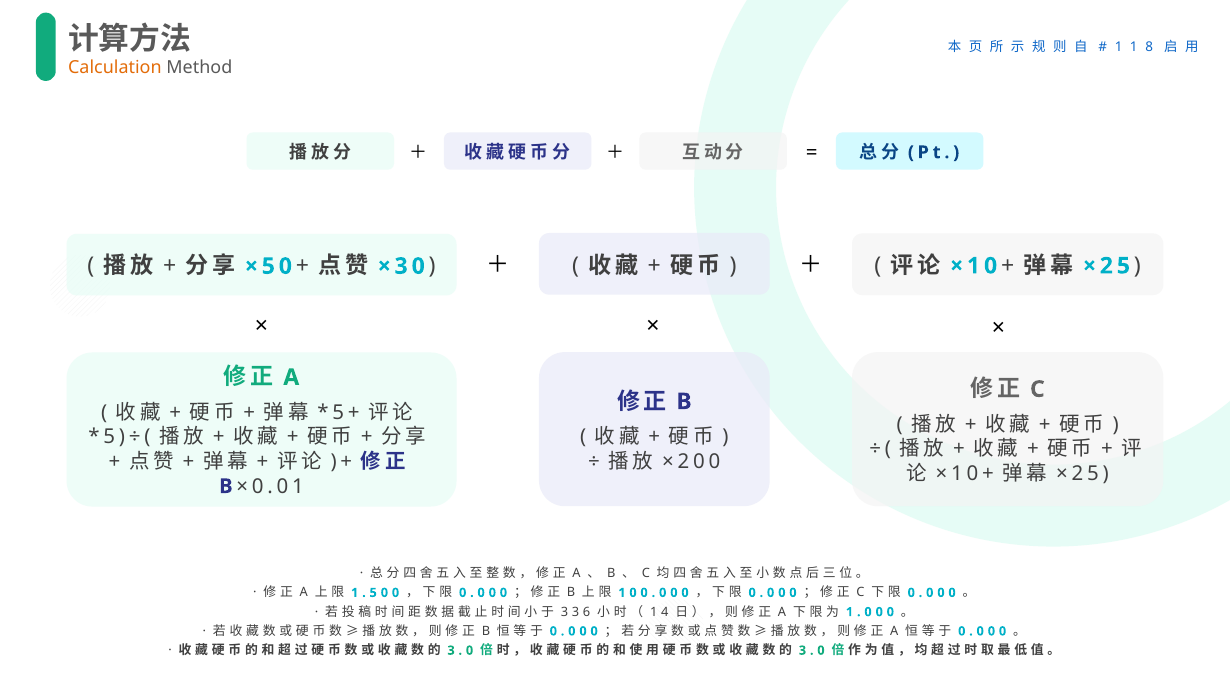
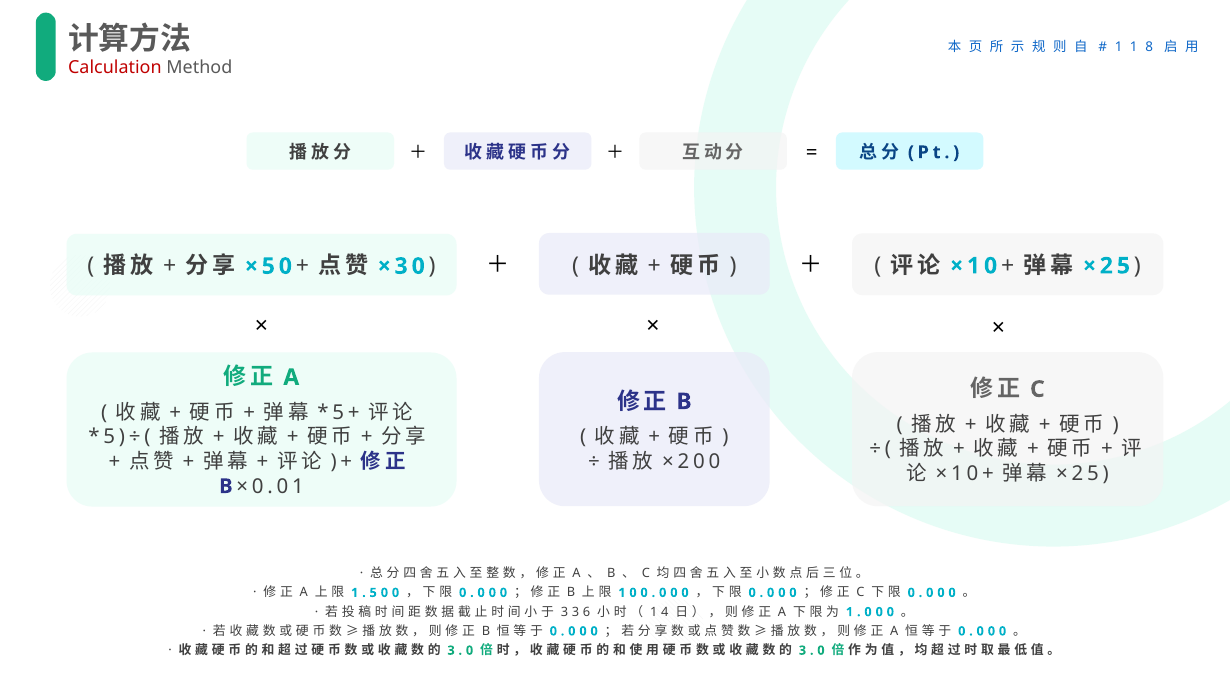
Calculation colour: orange -> red
